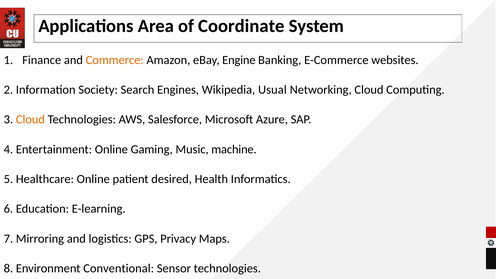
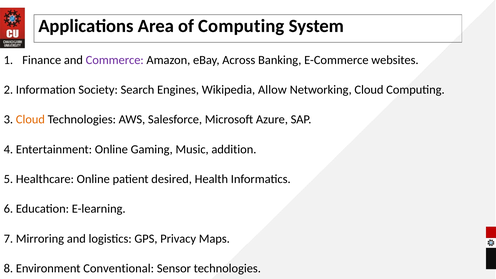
of Coordinate: Coordinate -> Computing
Commerce colour: orange -> purple
Engine: Engine -> Across
Usual: Usual -> Allow
machine: machine -> addition
